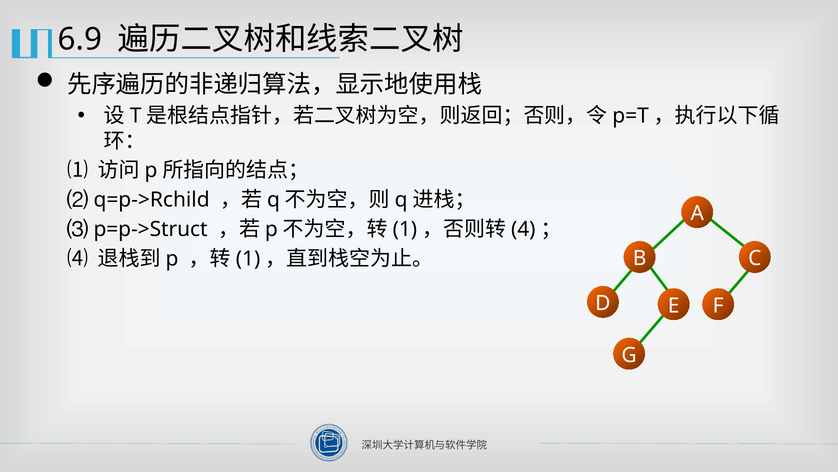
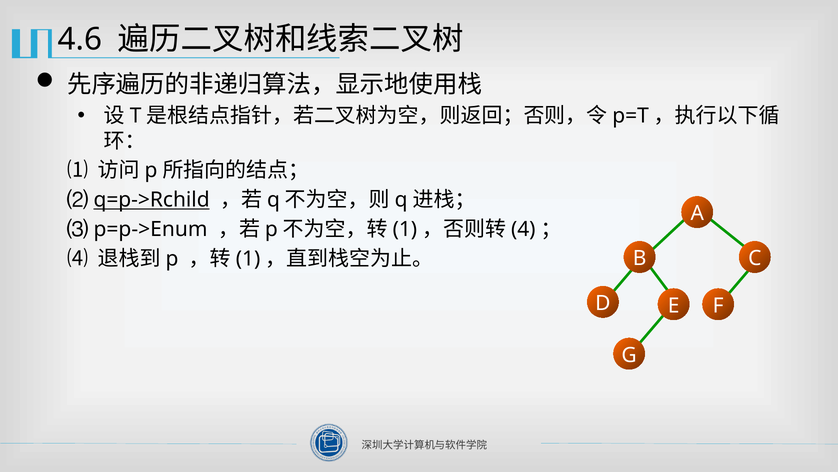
6.9: 6.9 -> 4.6
q=p->Rchild underline: none -> present
p=p->Struct: p=p->Struct -> p=p->Enum
